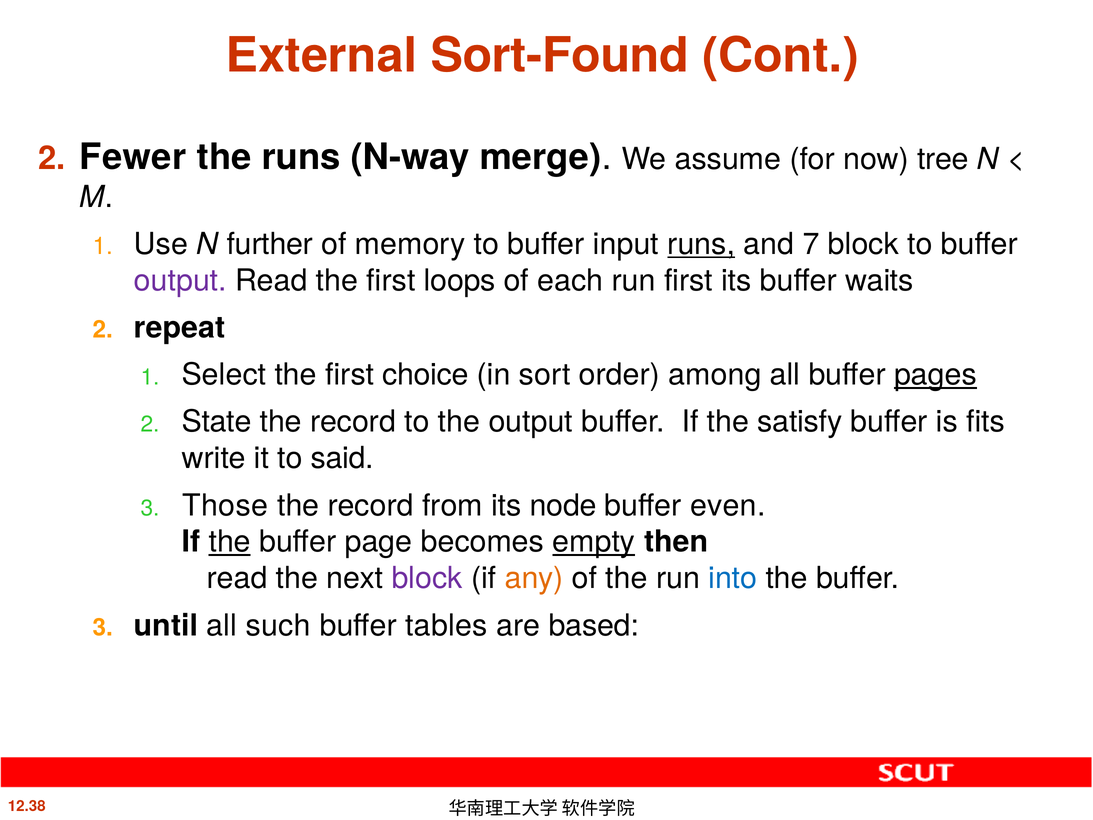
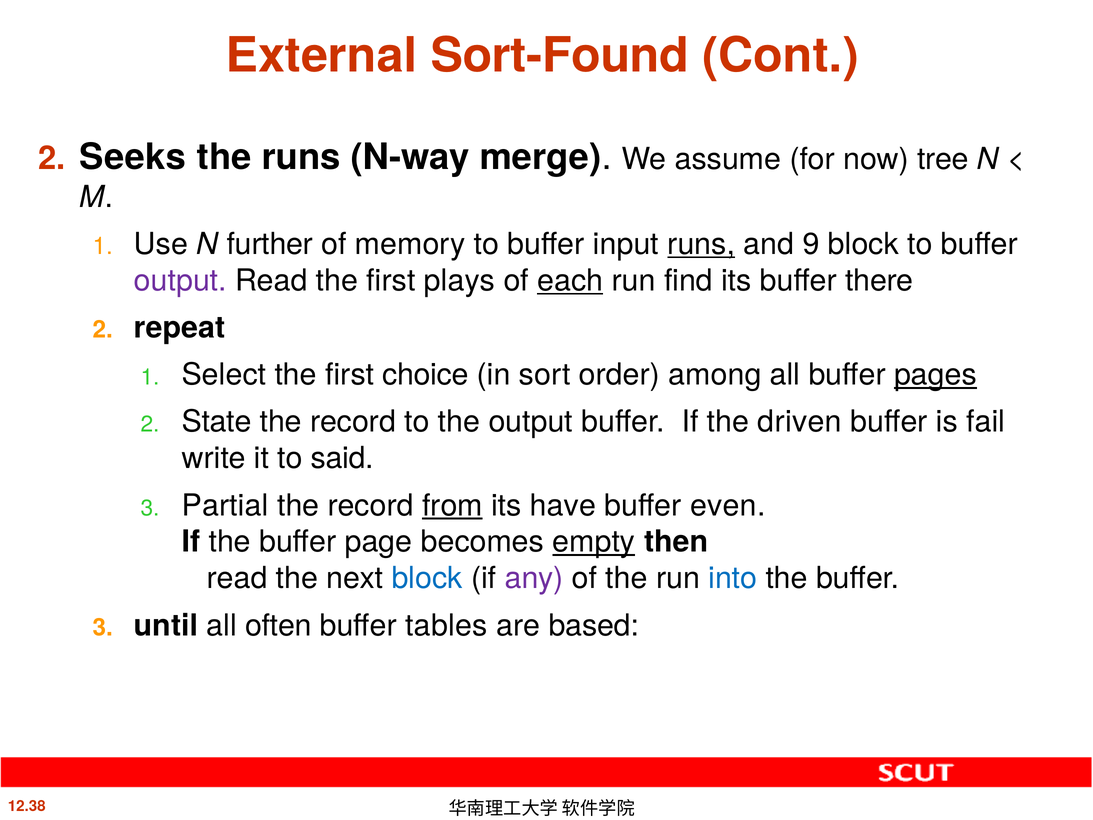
Fewer: Fewer -> Seeks
7: 7 -> 9
loops: loops -> plays
each underline: none -> present
run first: first -> find
waits: waits -> there
satisfy: satisfy -> driven
fits: fits -> fail
Those: Those -> Partial
from underline: none -> present
node: node -> have
the at (230, 542) underline: present -> none
block at (427, 578) colour: purple -> blue
any colour: orange -> purple
such: such -> often
